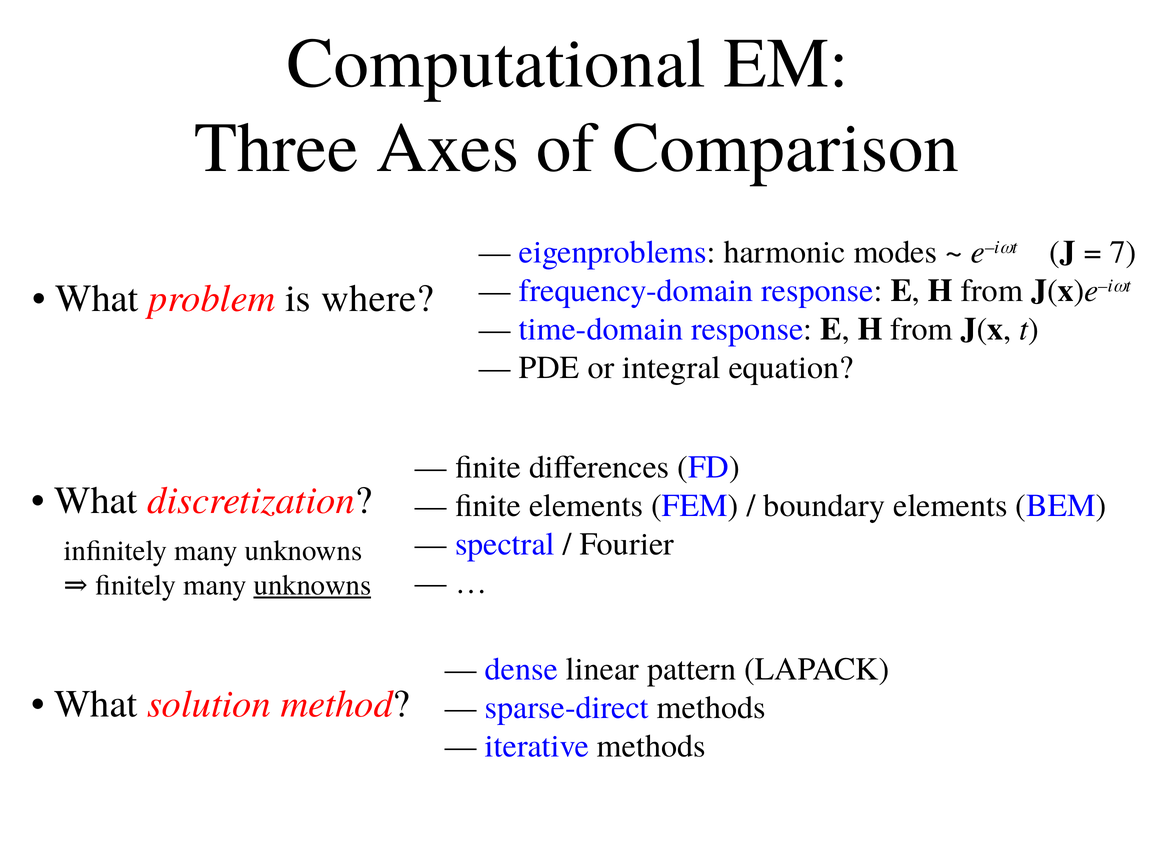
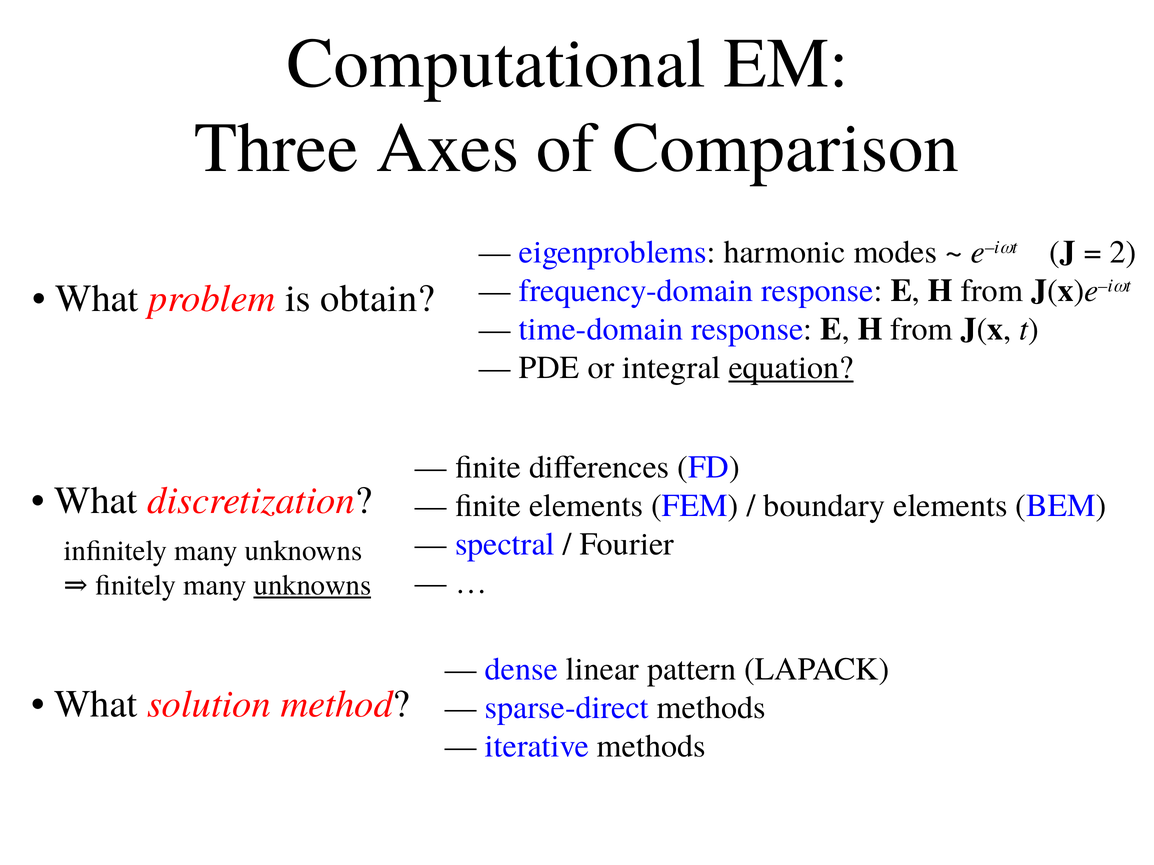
7: 7 -> 2
where: where -> obtain
equation underline: none -> present
